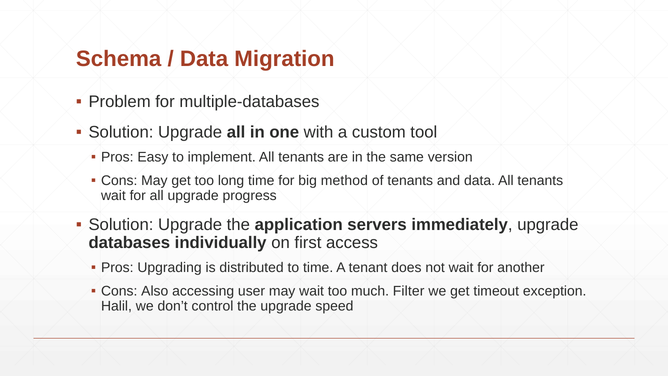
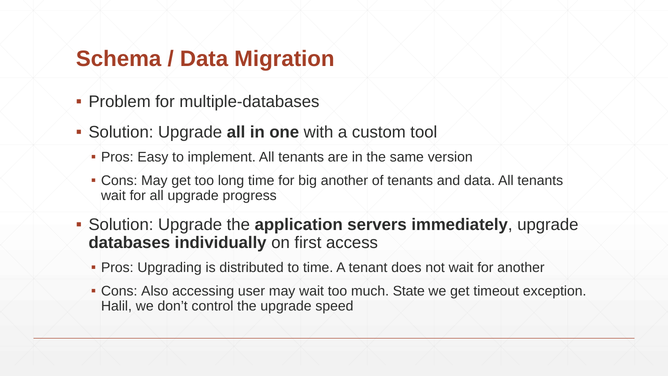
big method: method -> another
Filter: Filter -> State
